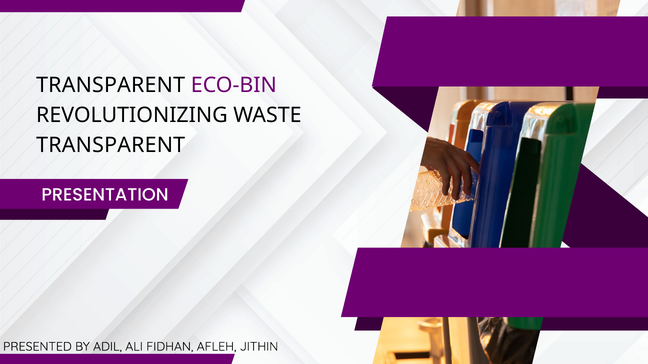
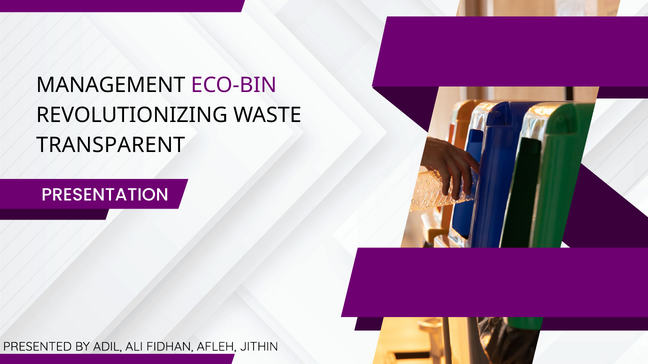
TRANSPARENT at (111, 85): TRANSPARENT -> MANAGEMENT
